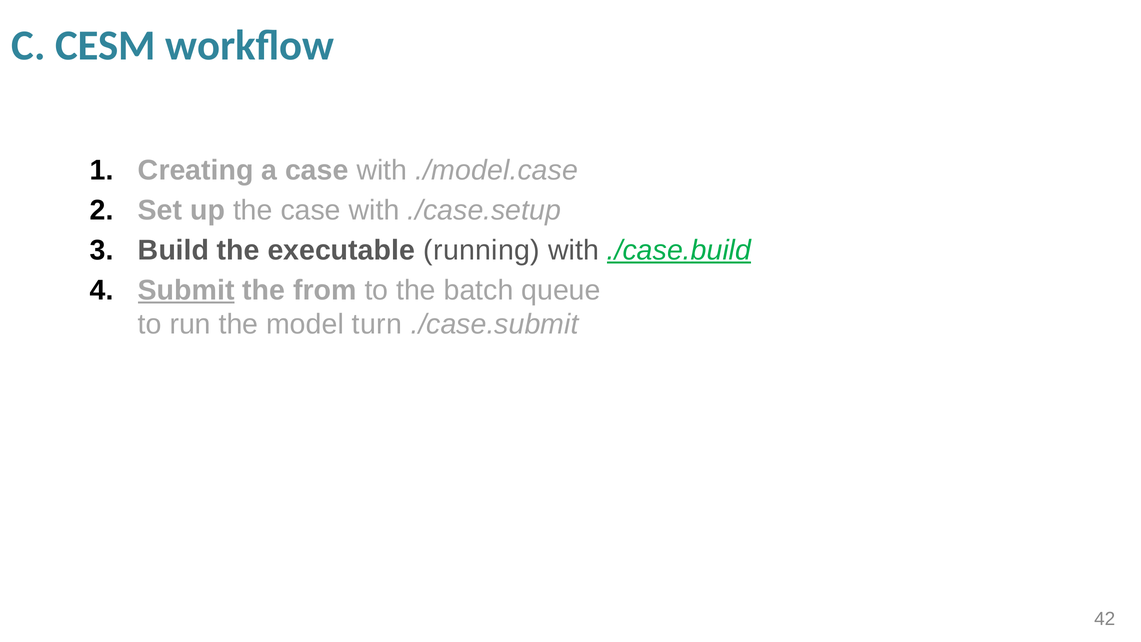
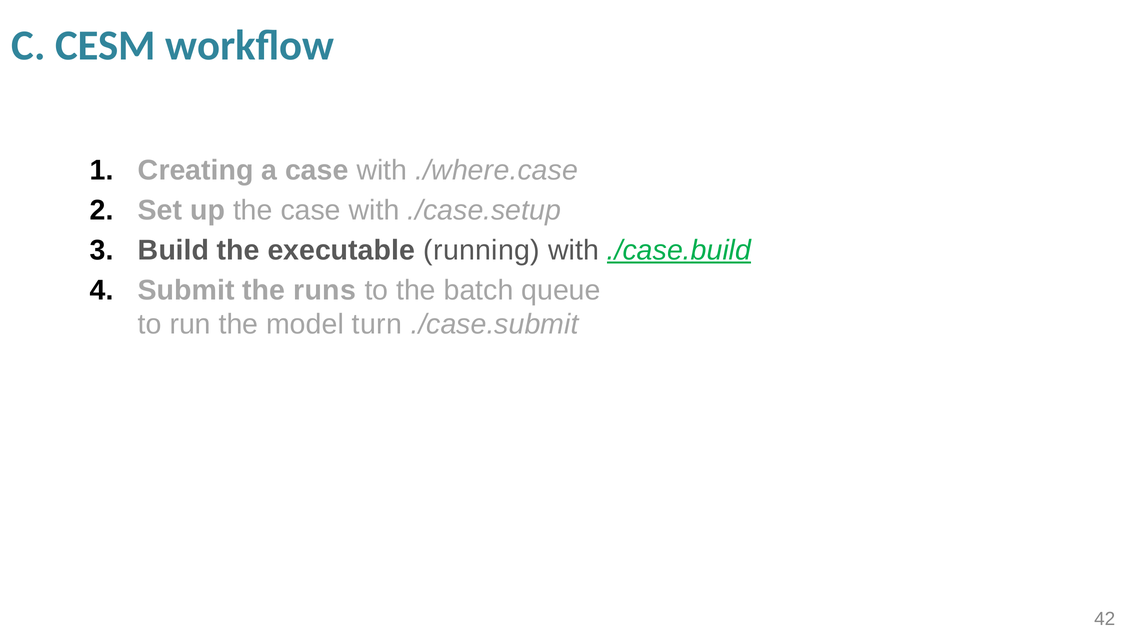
./model.case: ./model.case -> ./where.case
Submit underline: present -> none
from: from -> runs
